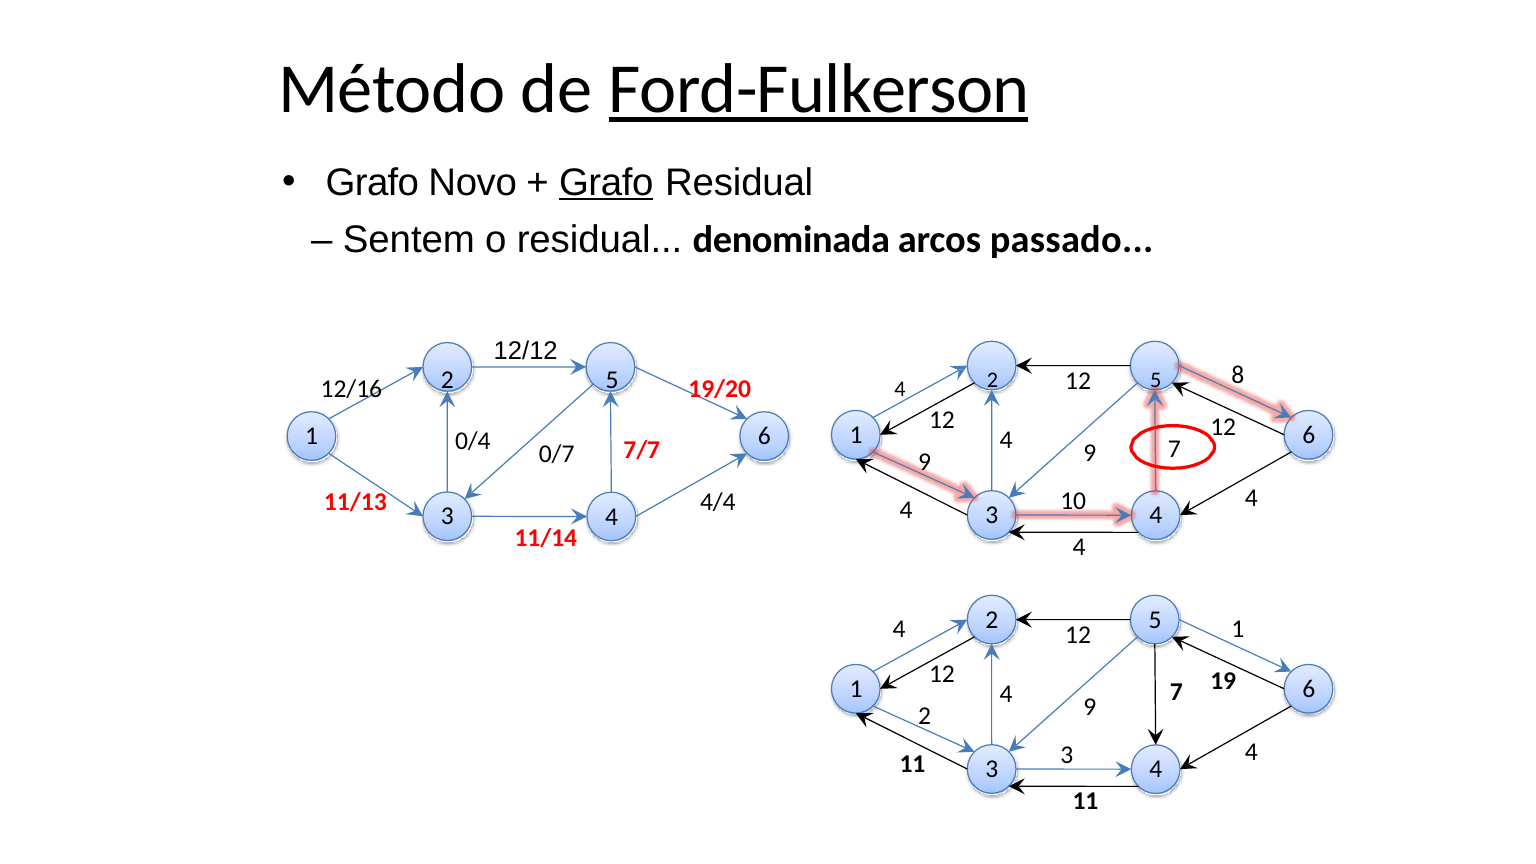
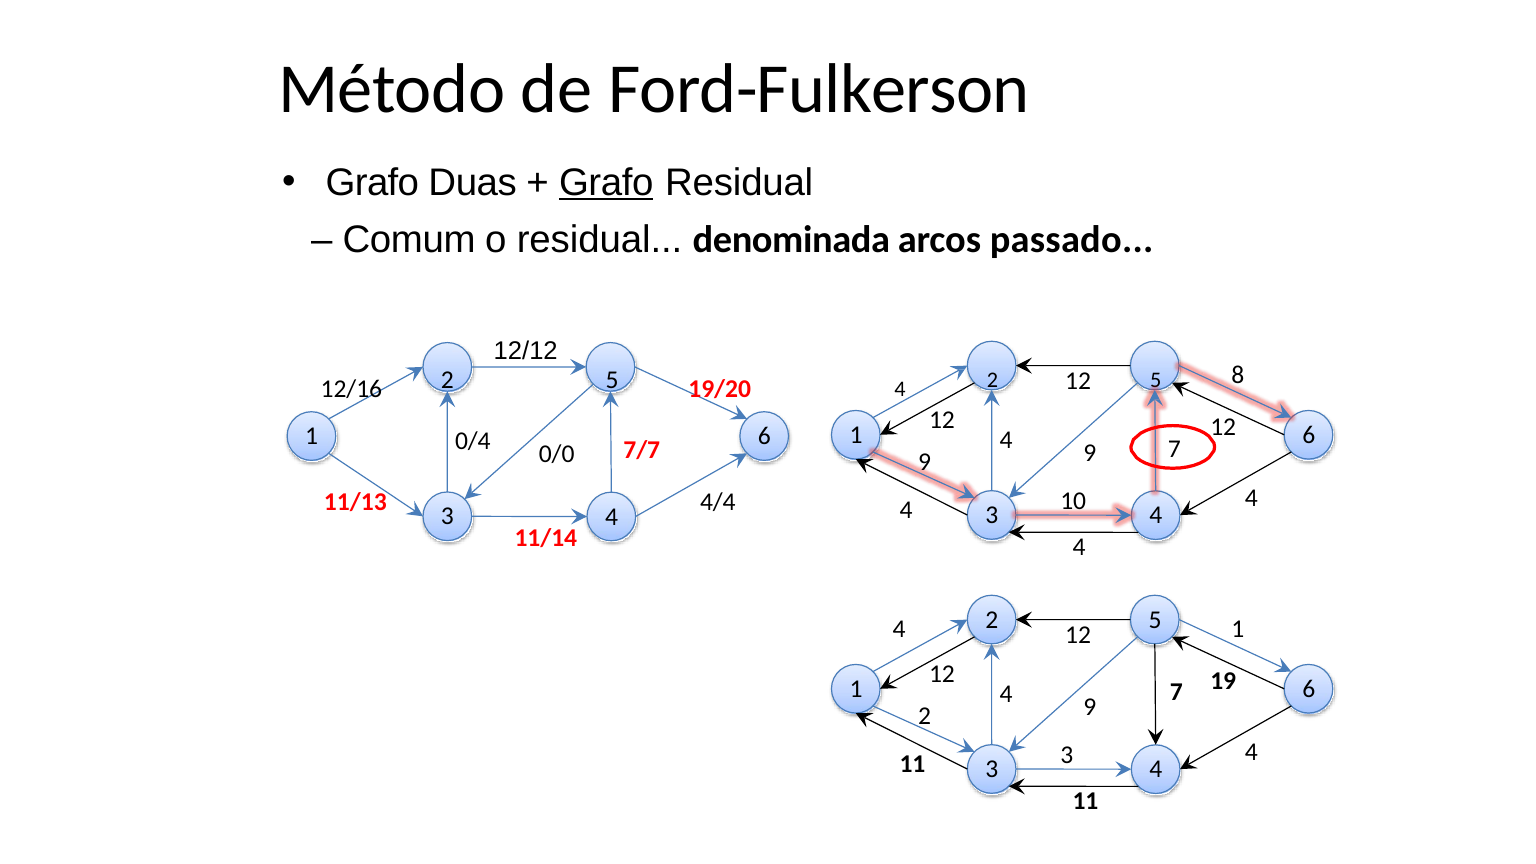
Ford-Fulkerson underline: present -> none
Novo: Novo -> Duas
Sentem: Sentem -> Comum
0/7: 0/7 -> 0/0
